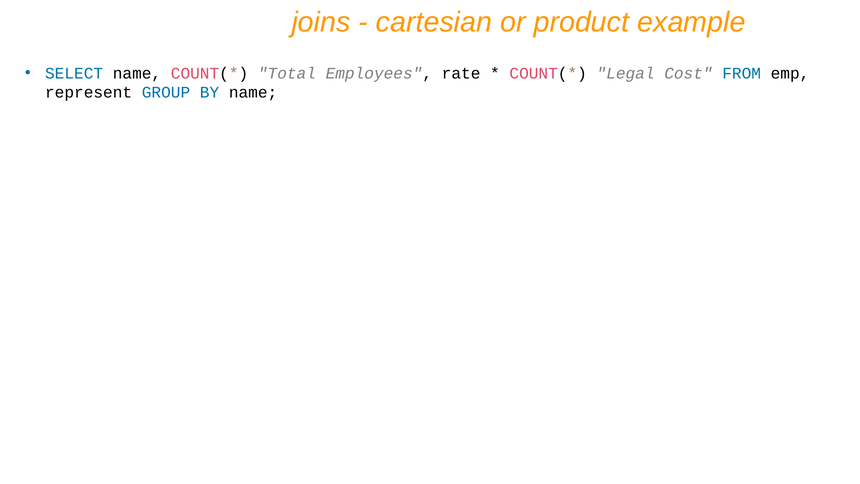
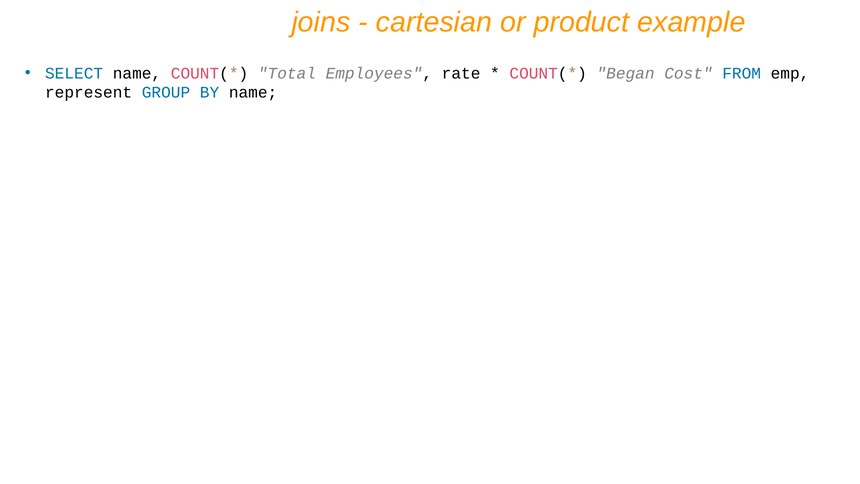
Legal: Legal -> Began
